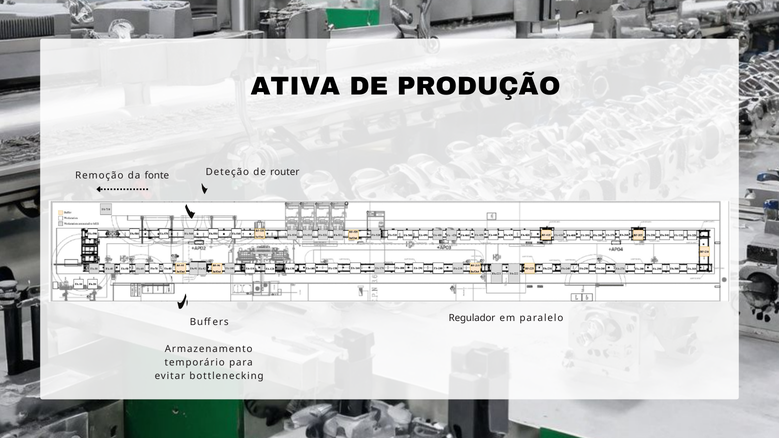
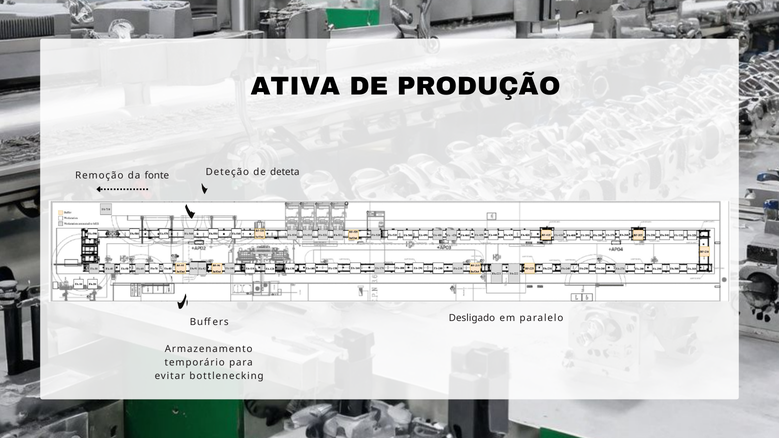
router: router -> deteta
Regulador: Regulador -> Desligado
